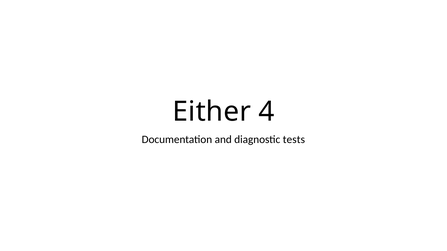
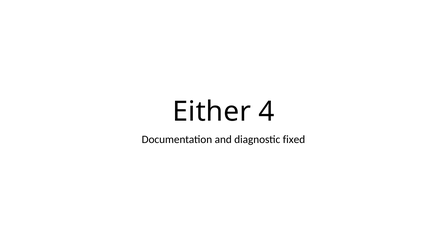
tests: tests -> fixed
